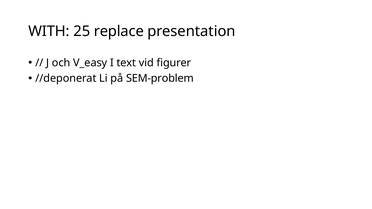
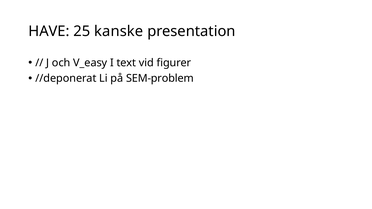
WITH: WITH -> HAVE
replace: replace -> kanske
